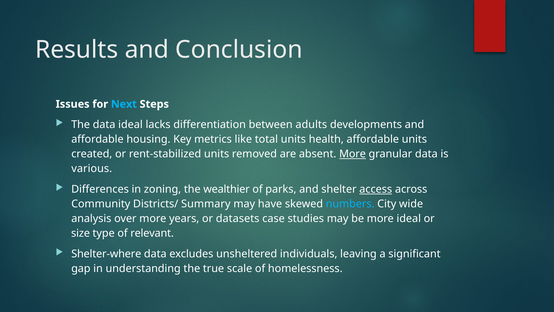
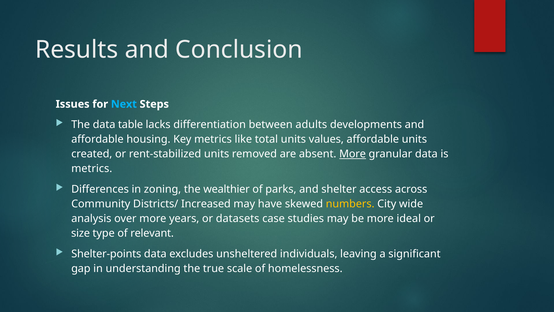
data ideal: ideal -> table
health: health -> values
various at (92, 169): various -> metrics
access underline: present -> none
Summary: Summary -> Increased
numbers colour: light blue -> yellow
Shelter-where: Shelter-where -> Shelter-points
